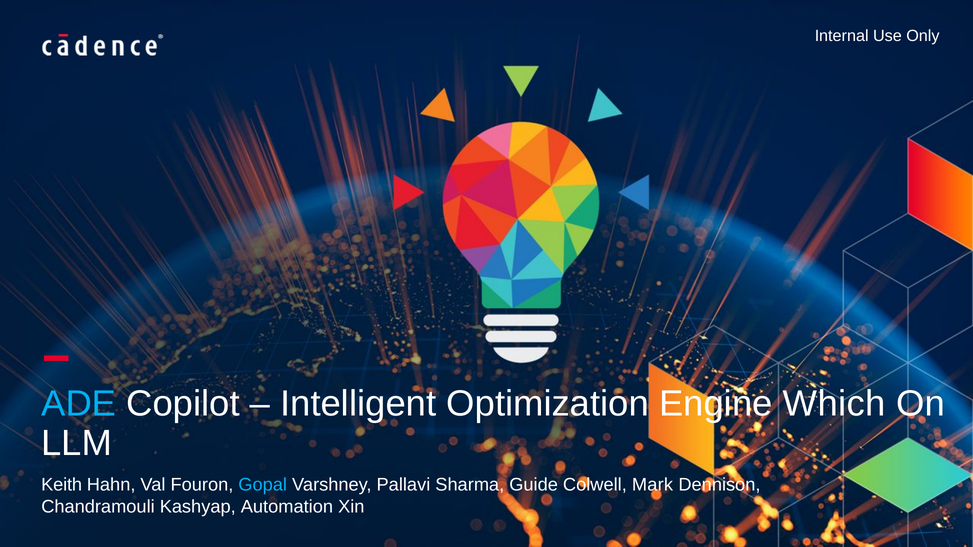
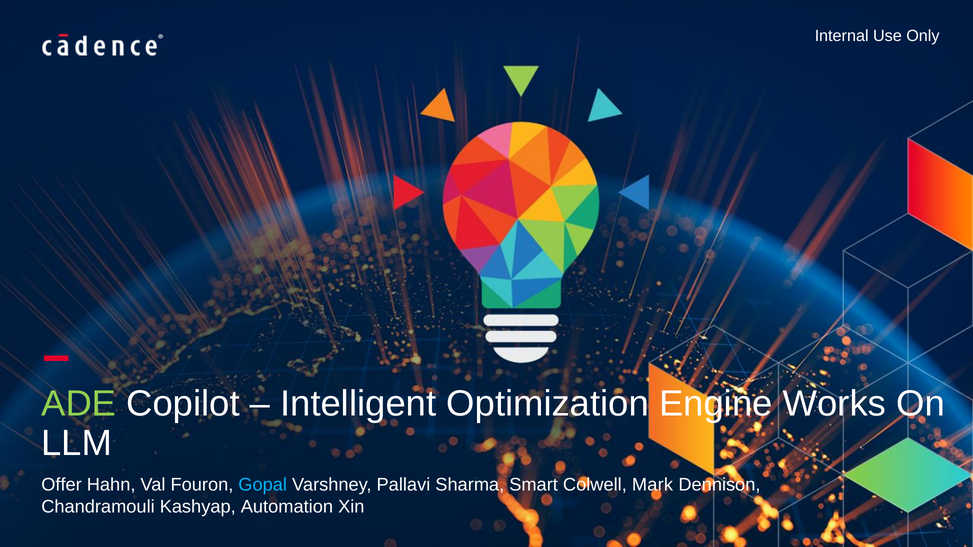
ADE colour: light blue -> light green
Which: Which -> Works
Keith: Keith -> Offer
Guide: Guide -> Smart
